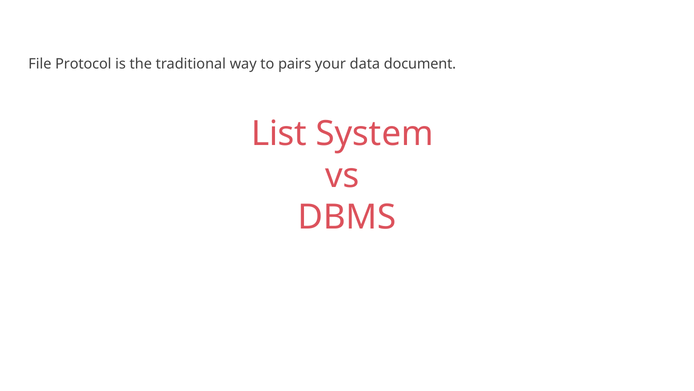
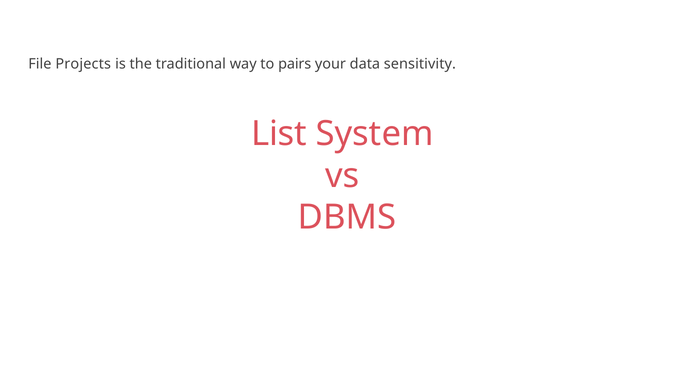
Protocol: Protocol -> Projects
document: document -> sensitivity
